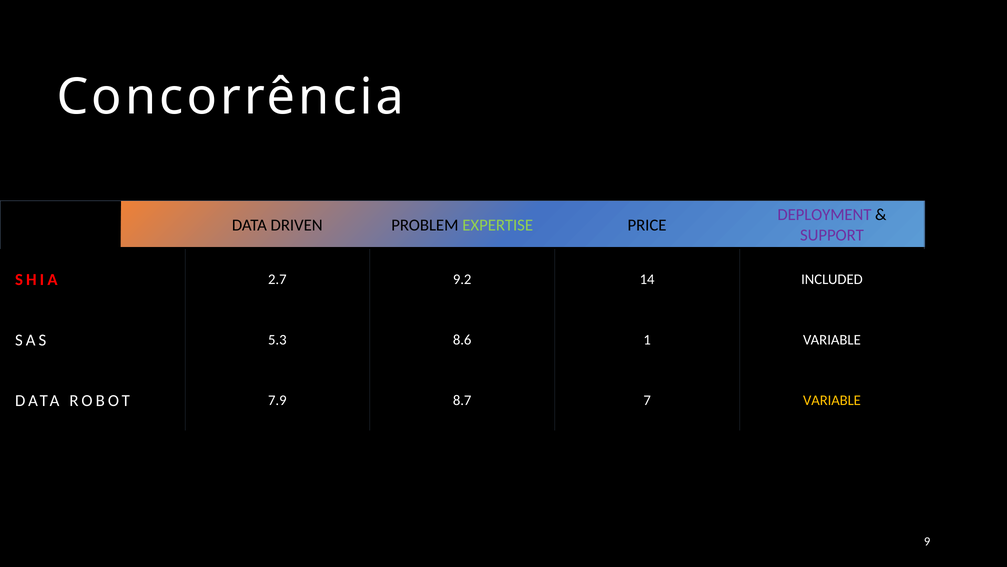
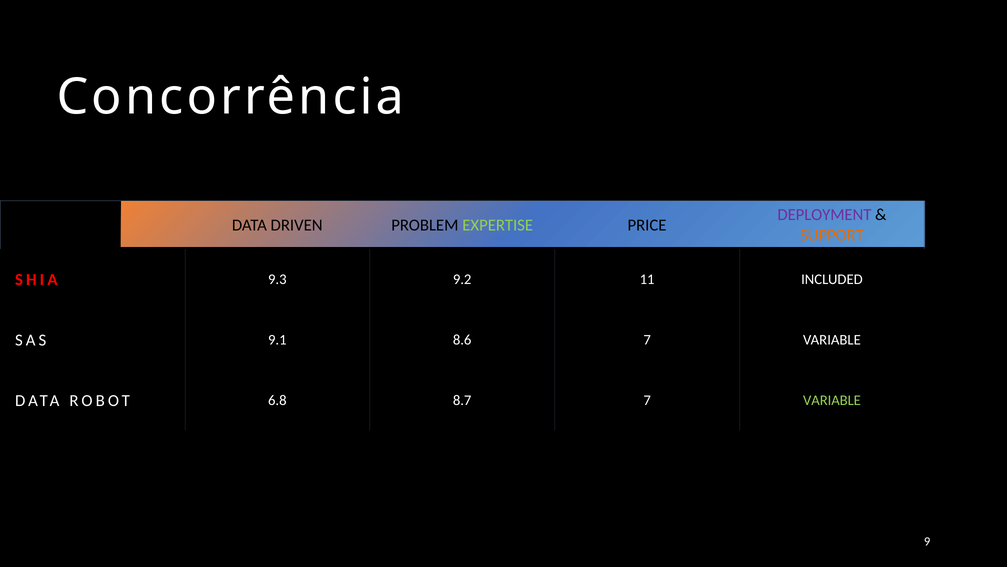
SUPPORT colour: purple -> orange
2.7: 2.7 -> 9.3
14: 14 -> 11
5.3: 5.3 -> 9.1
8.6 1: 1 -> 7
7.9: 7.9 -> 6.8
VARIABLE at (832, 400) colour: yellow -> light green
